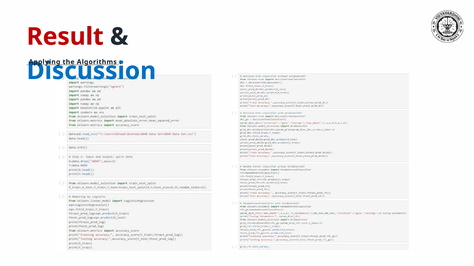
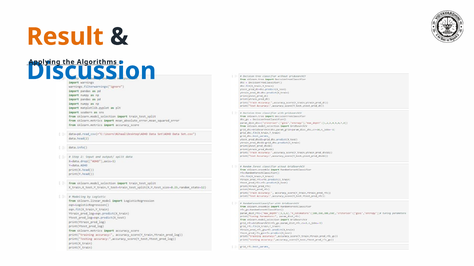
Result colour: red -> orange
